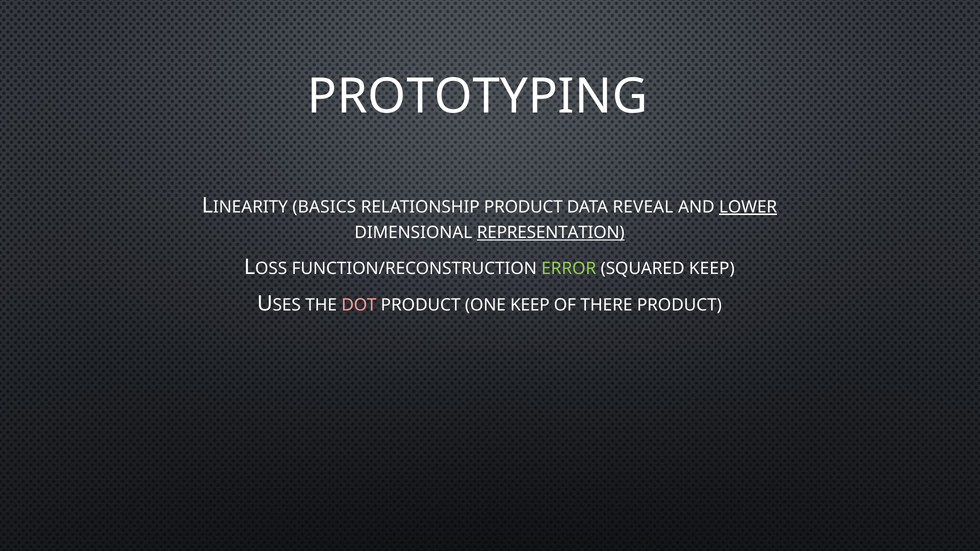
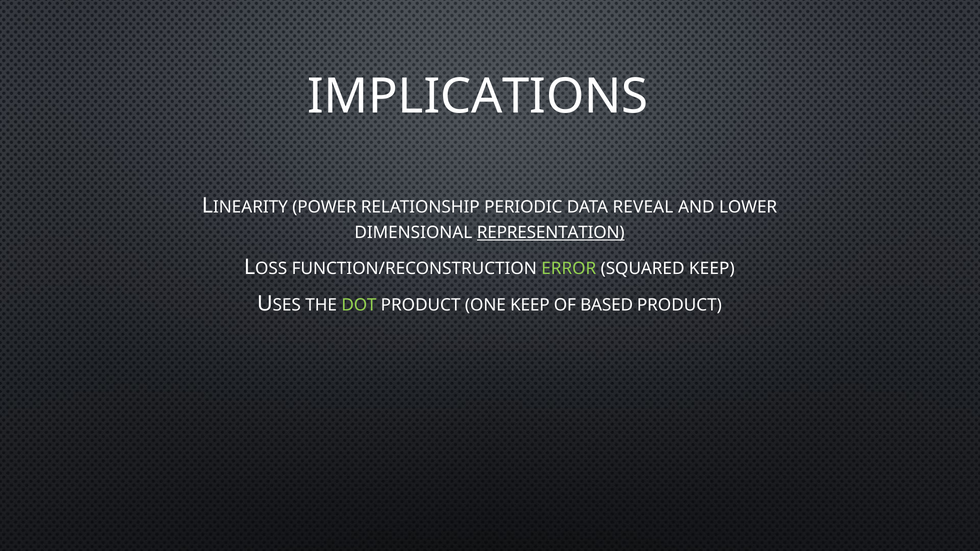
PROTOTYPING: PROTOTYPING -> IMPLICATIONS
BASICS: BASICS -> POWER
RELATIONSHIP PRODUCT: PRODUCT -> PERIODIC
LOWER underline: present -> none
DOT colour: pink -> light green
THERE: THERE -> BASED
